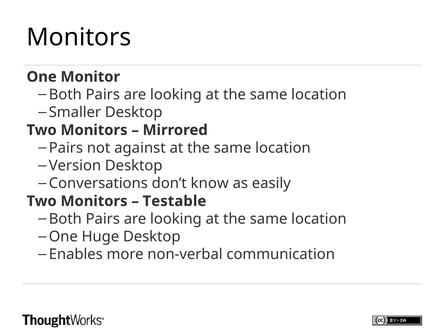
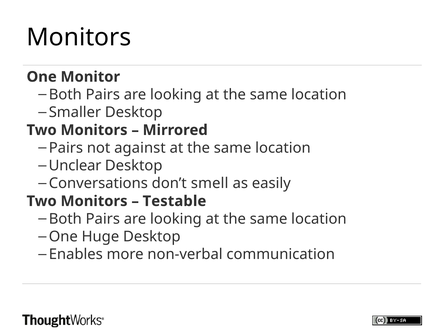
Version: Version -> Unclear
know: know -> smell
